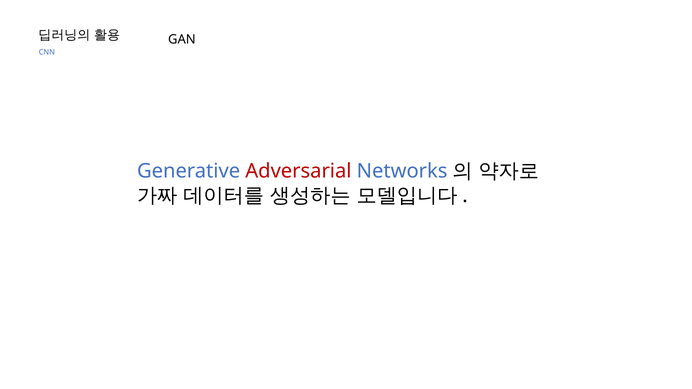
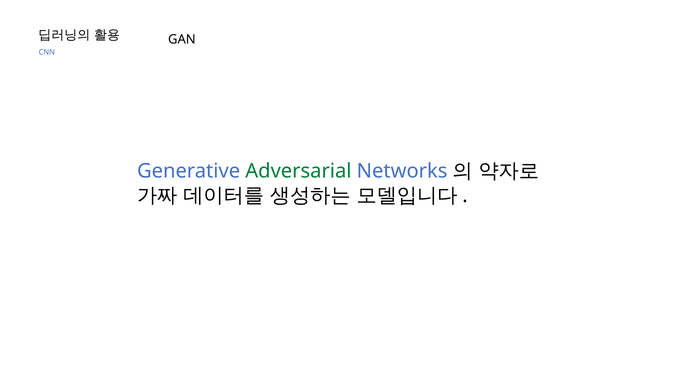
Adversarial colour: red -> green
